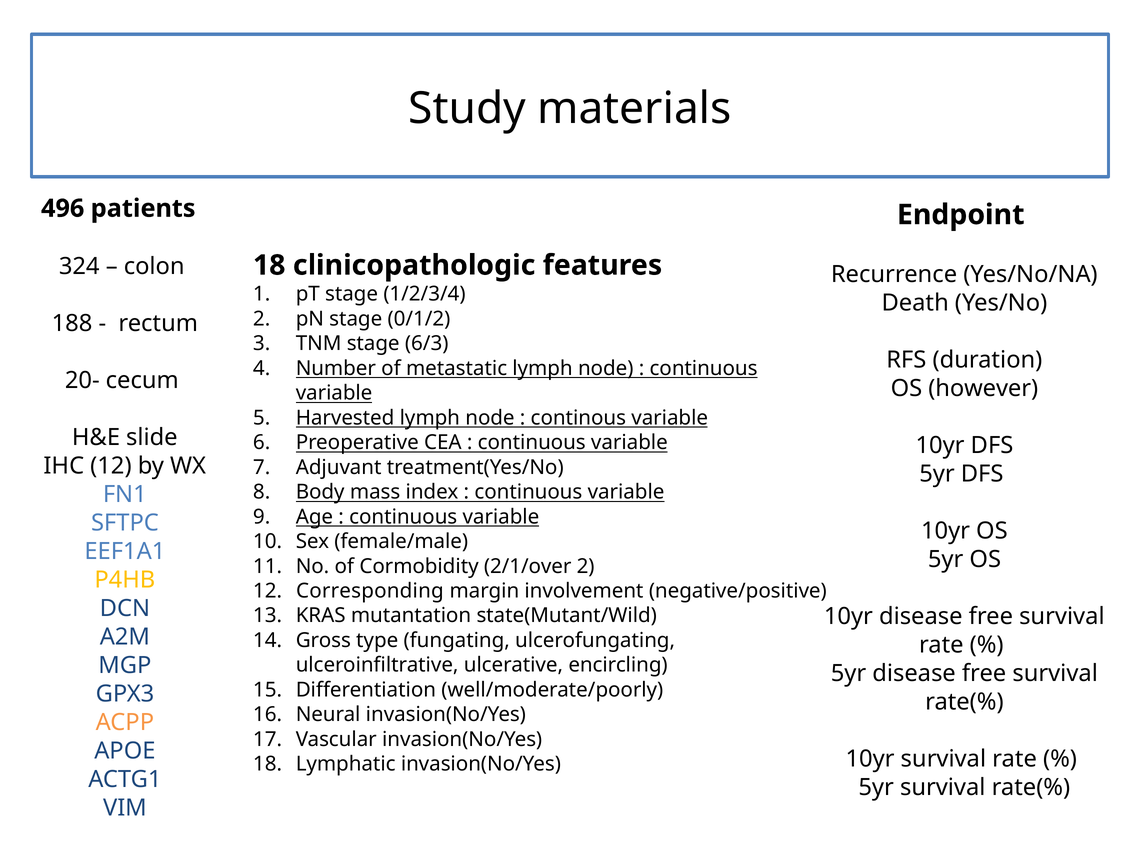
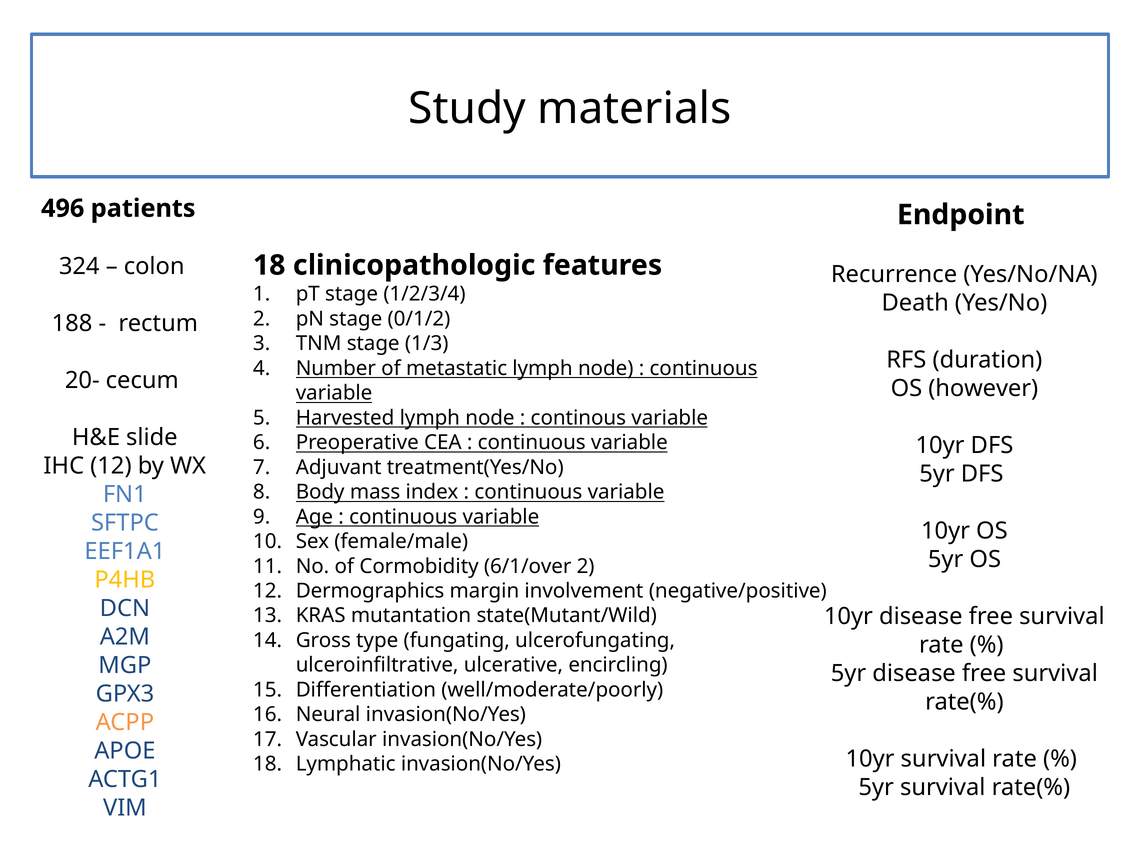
6/3: 6/3 -> 1/3
2/1/over: 2/1/over -> 6/1/over
Corresponding: Corresponding -> Dermographics
